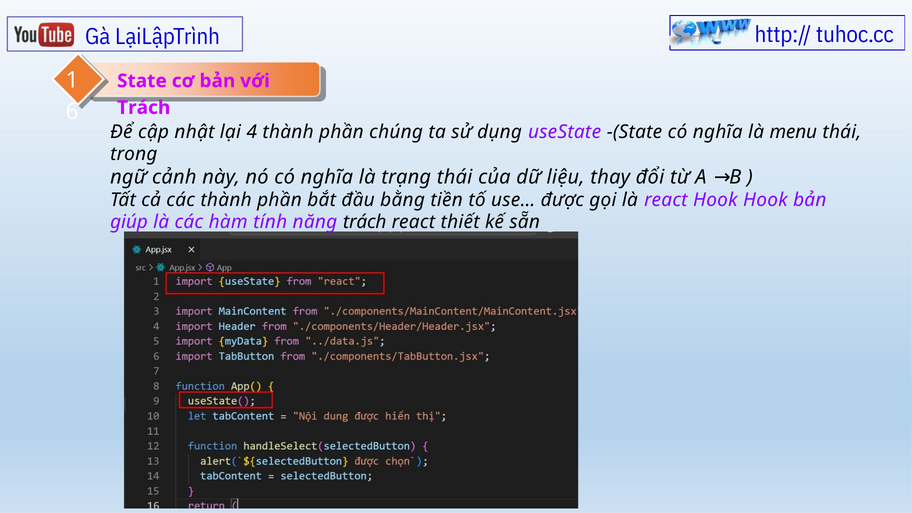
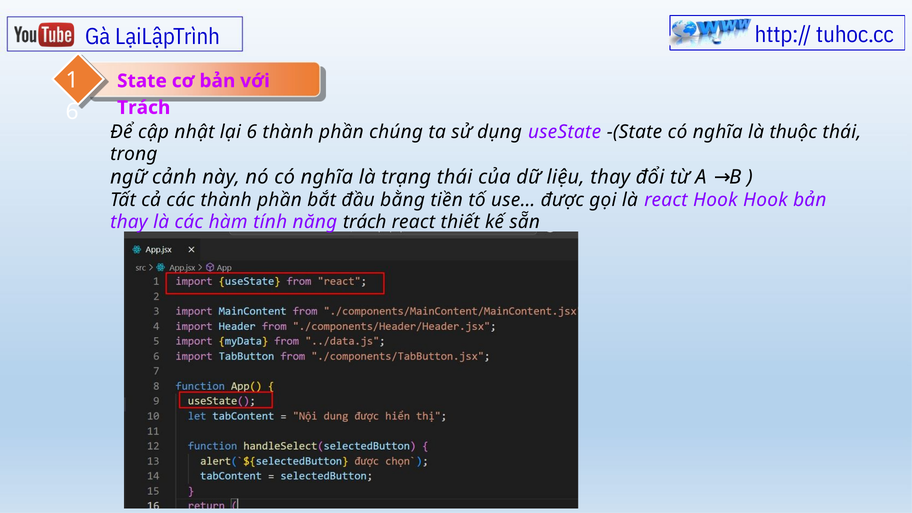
lại 4: 4 -> 6
menu: menu -> thuộc
giúp at (129, 222): giúp -> thay
